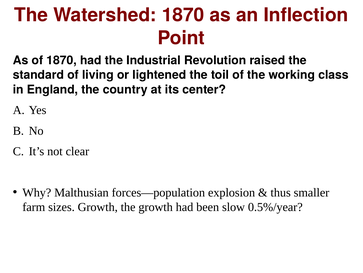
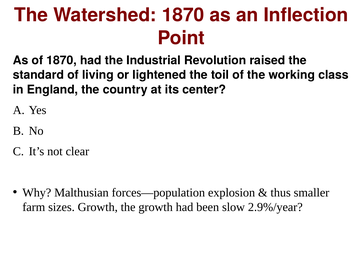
0.5%/year: 0.5%/year -> 2.9%/year
